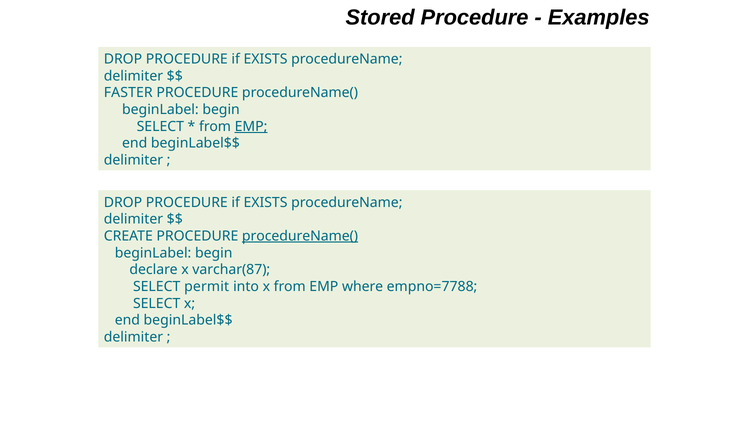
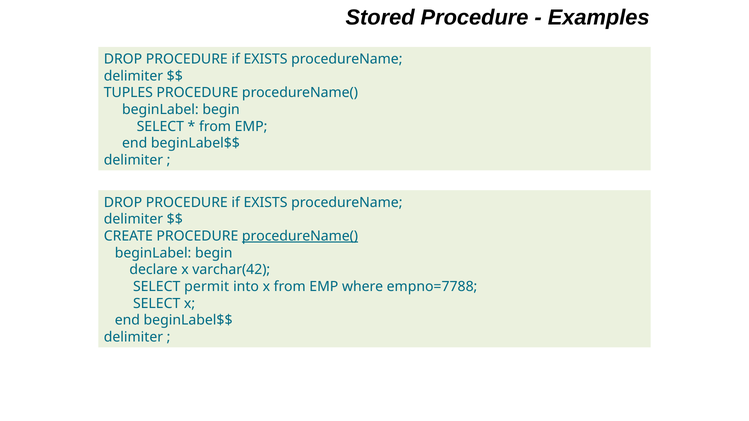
FASTER: FASTER -> TUPLES
EMP at (251, 127) underline: present -> none
varchar(87: varchar(87 -> varchar(42
